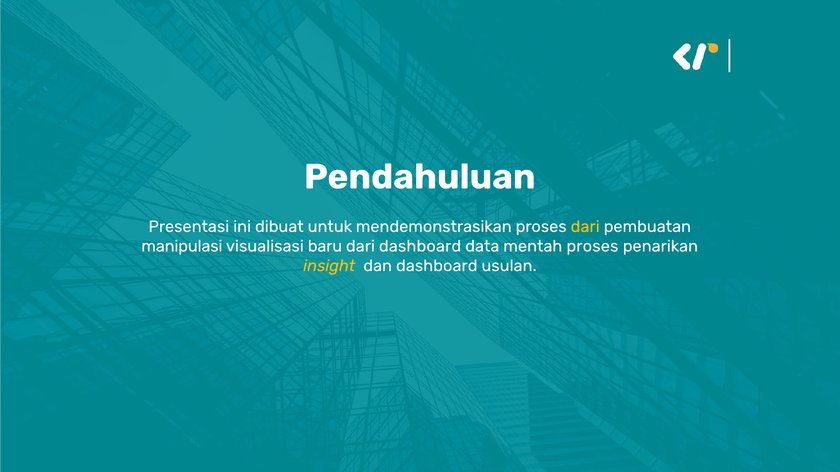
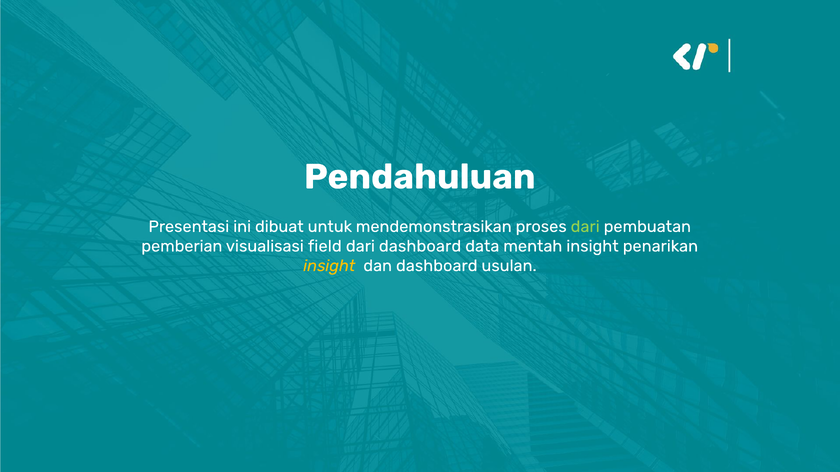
dari at (585, 227) colour: yellow -> light green
manipulasi: manipulasi -> pemberian
baru: baru -> field
mentah proses: proses -> insight
